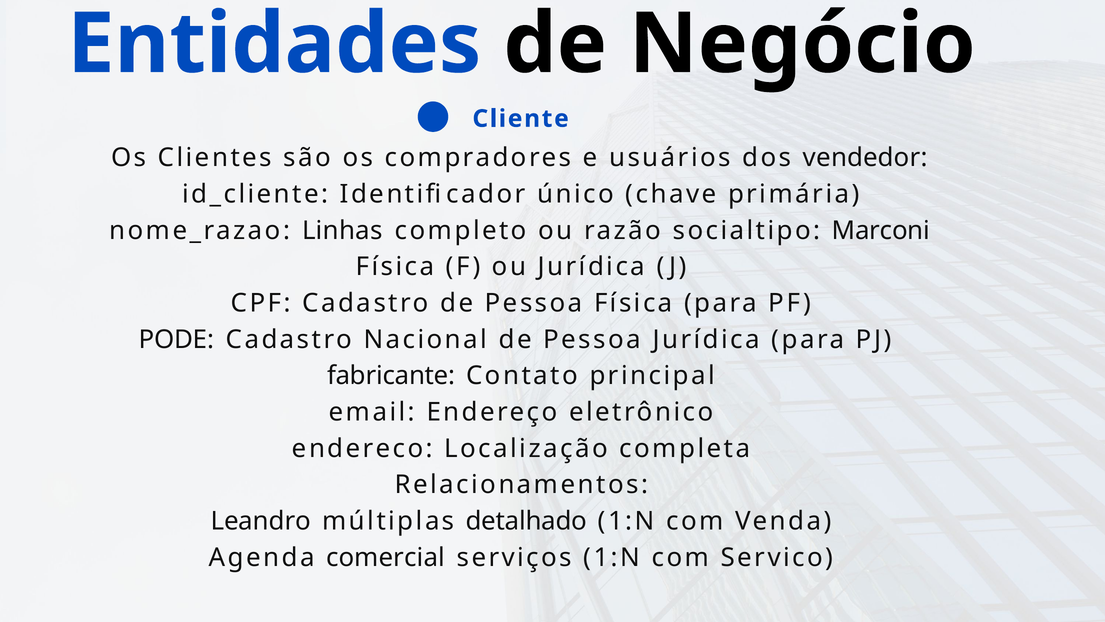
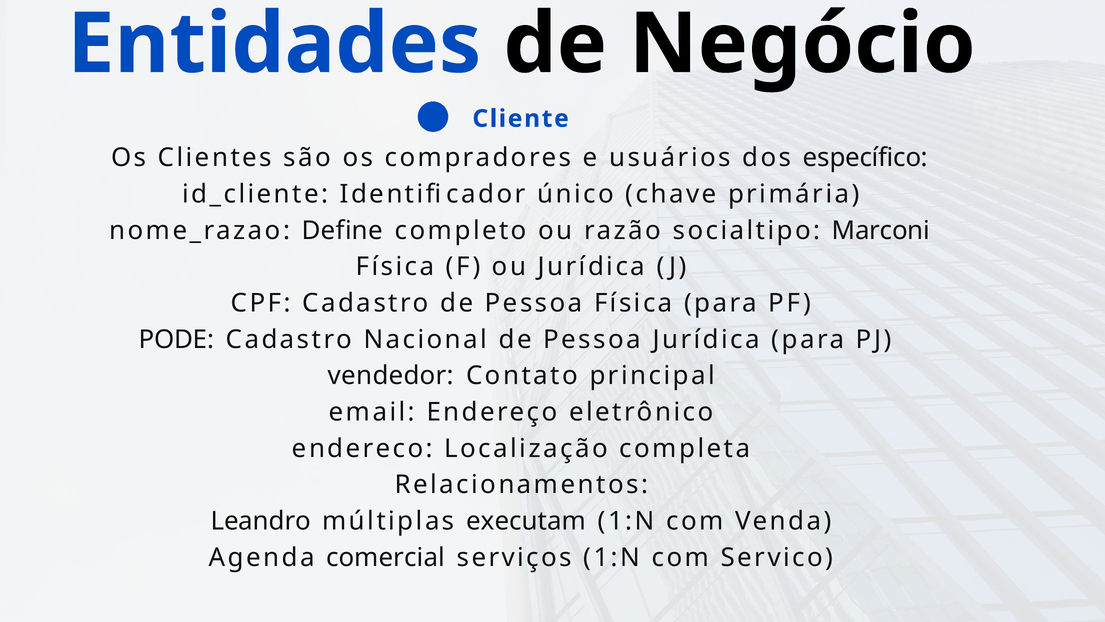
vendedor: vendedor -> específico
Linhas: Linhas -> Define
fabricante: fabricante -> vendedor
detalhado: detalhado -> executam
